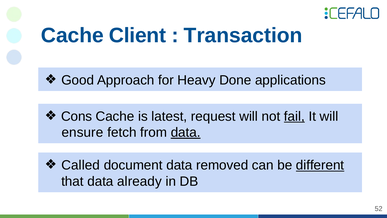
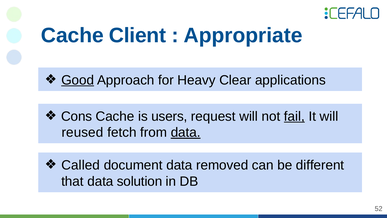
Transaction: Transaction -> Appropriate
Good underline: none -> present
Done: Done -> Clear
latest: latest -> users
ensure: ensure -> reused
different underline: present -> none
already: already -> solution
